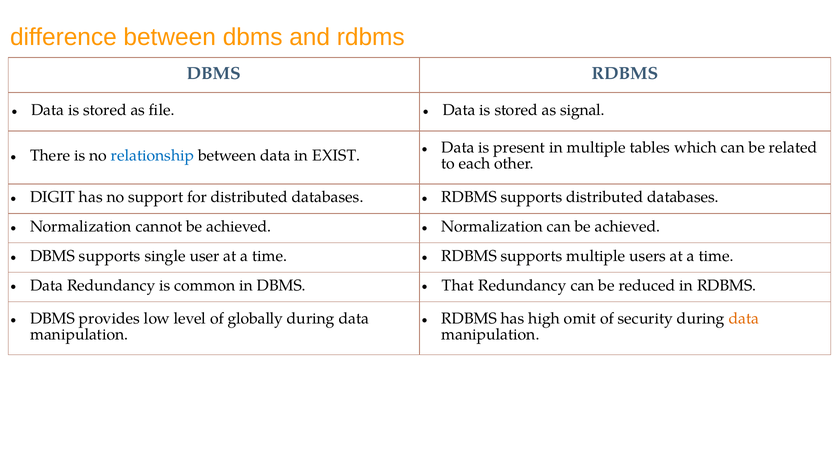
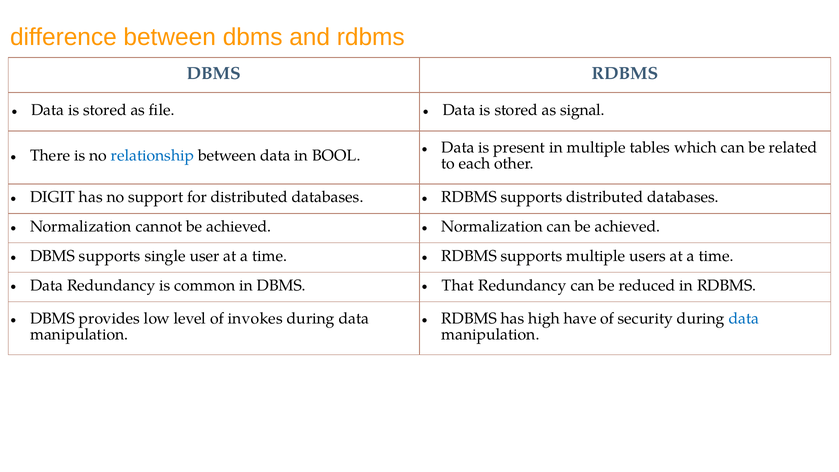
EXIST: EXIST -> BOOL
globally: globally -> invokes
omit: omit -> have
data at (744, 319) colour: orange -> blue
